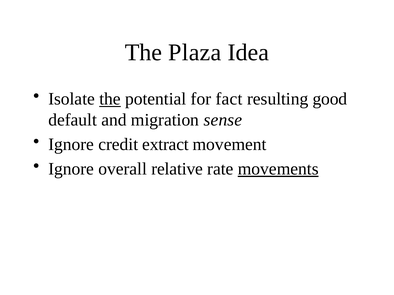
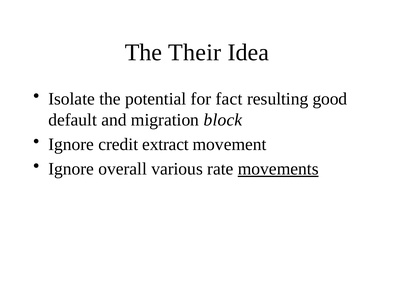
Plaza: Plaza -> Their
the at (110, 99) underline: present -> none
sense: sense -> block
relative: relative -> various
